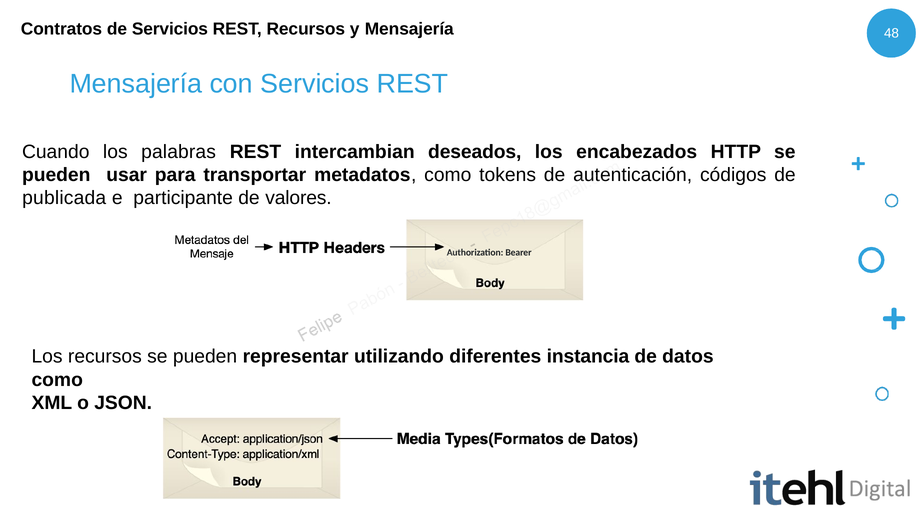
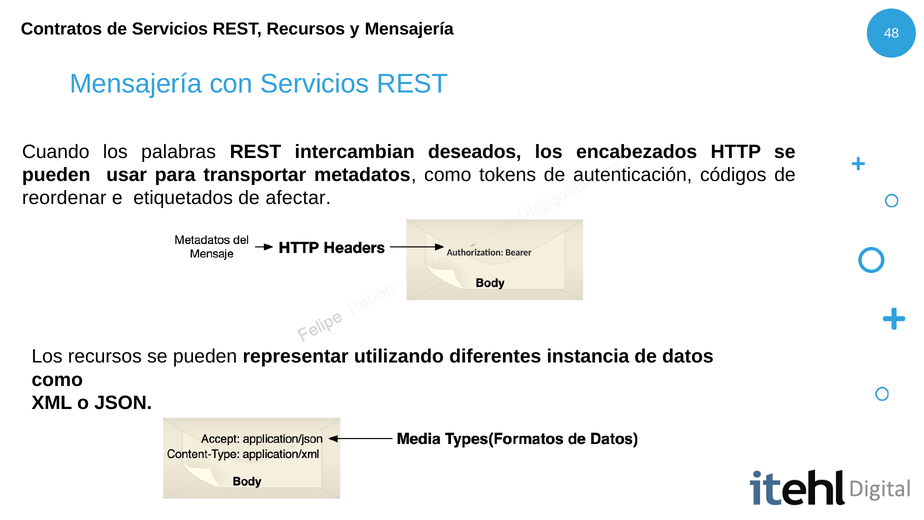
publicada: publicada -> reordenar
participante: participante -> etiquetados
valores: valores -> afectar
